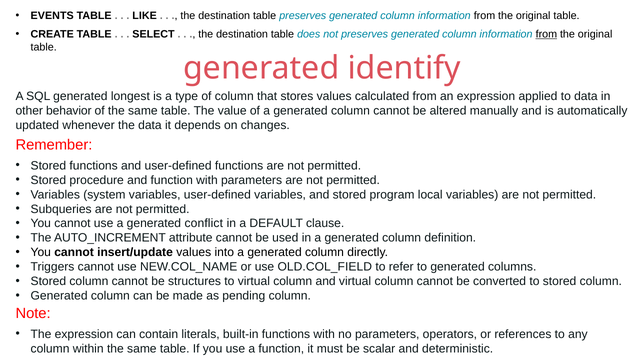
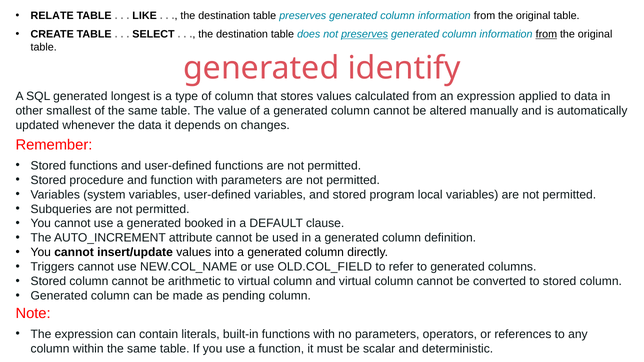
EVENTS: EVENTS -> RELATE
preserves at (365, 34) underline: none -> present
behavior: behavior -> smallest
conflict: conflict -> booked
structures: structures -> arithmetic
